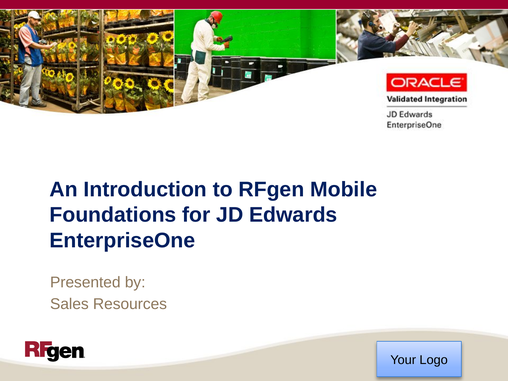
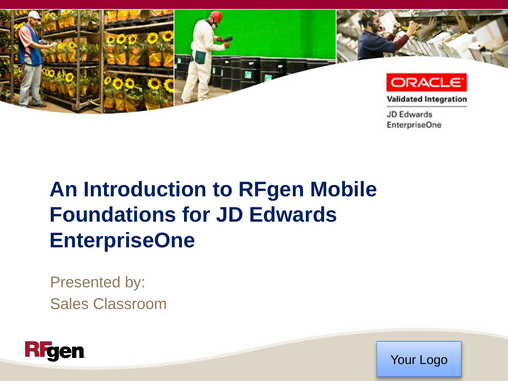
Resources: Resources -> Classroom
